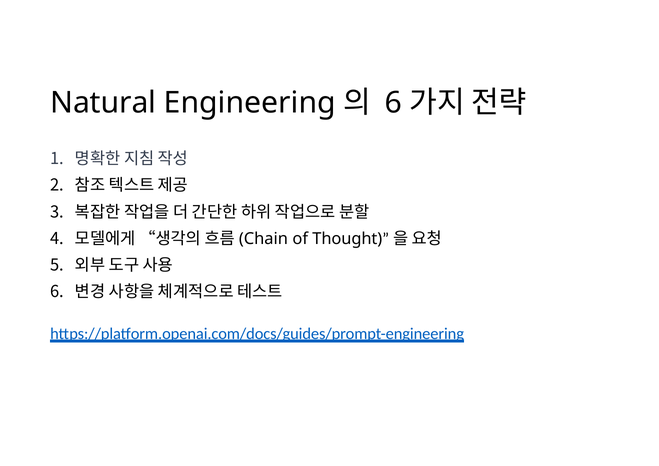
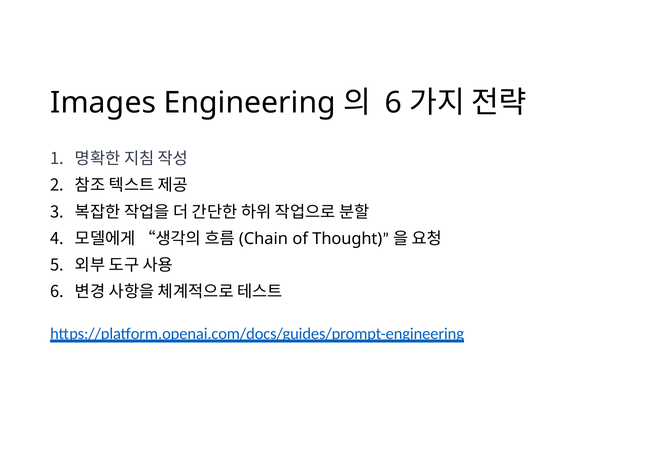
Natural: Natural -> Images
